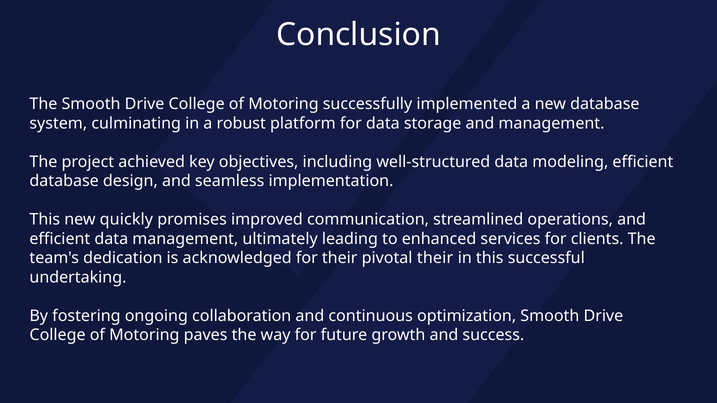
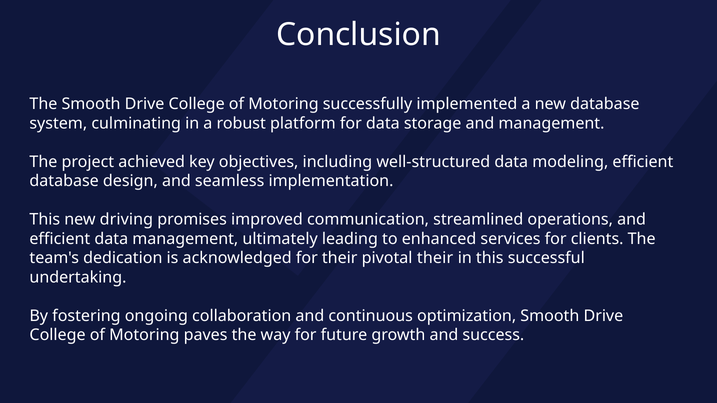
quickly: quickly -> driving
